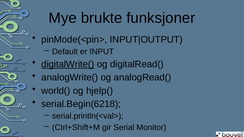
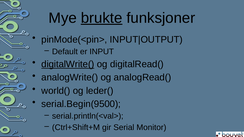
brukte underline: none -> present
hjelp(: hjelp( -> leder(
serial.Begin(6218: serial.Begin(6218 -> serial.Begin(9500
